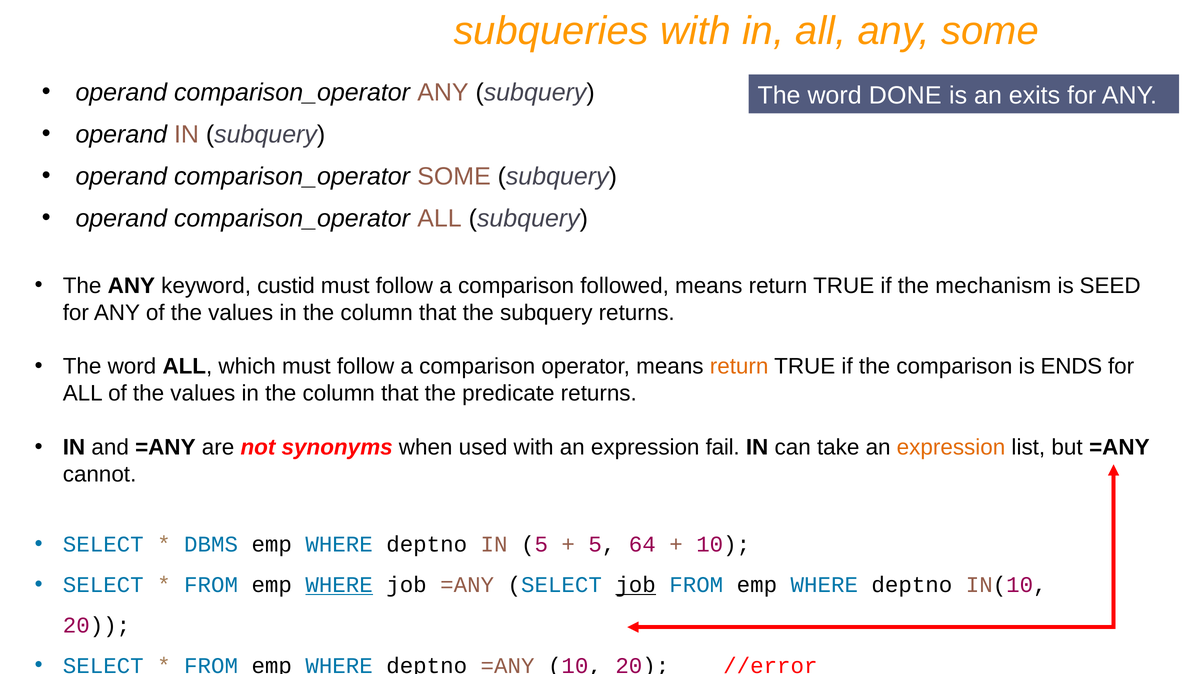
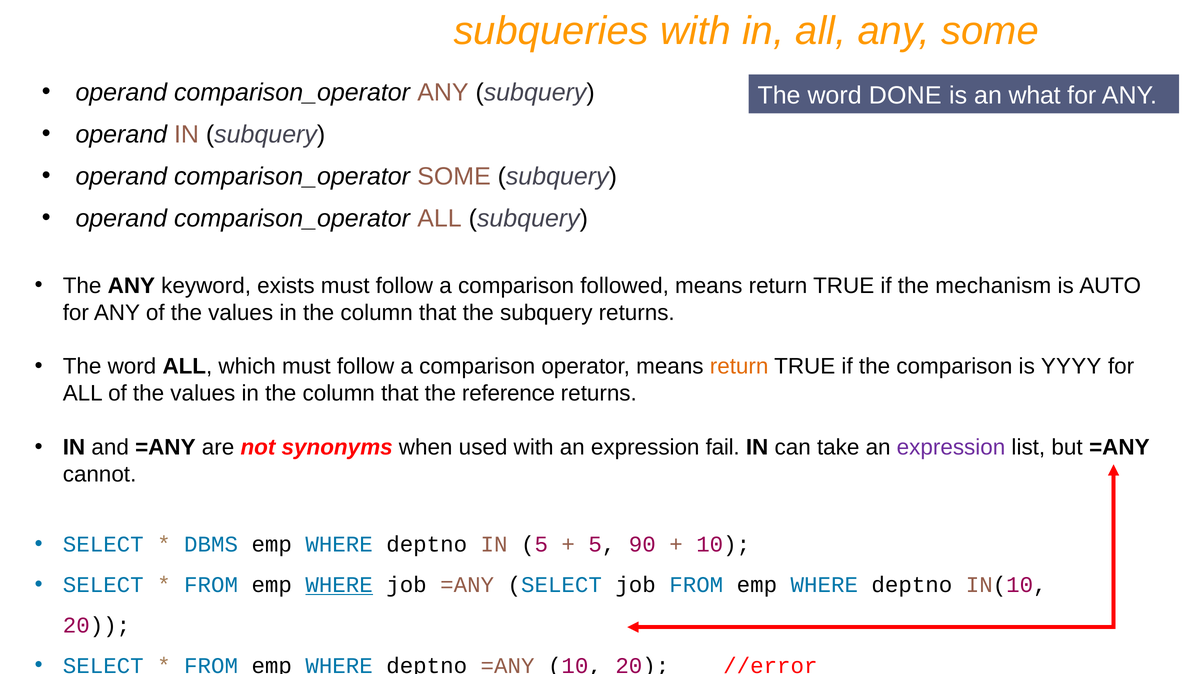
exits: exits -> what
custid: custid -> exists
SEED: SEED -> AUTO
ENDS: ENDS -> YYYY
predicate: predicate -> reference
expression at (951, 447) colour: orange -> purple
64: 64 -> 90
job at (636, 585) underline: present -> none
